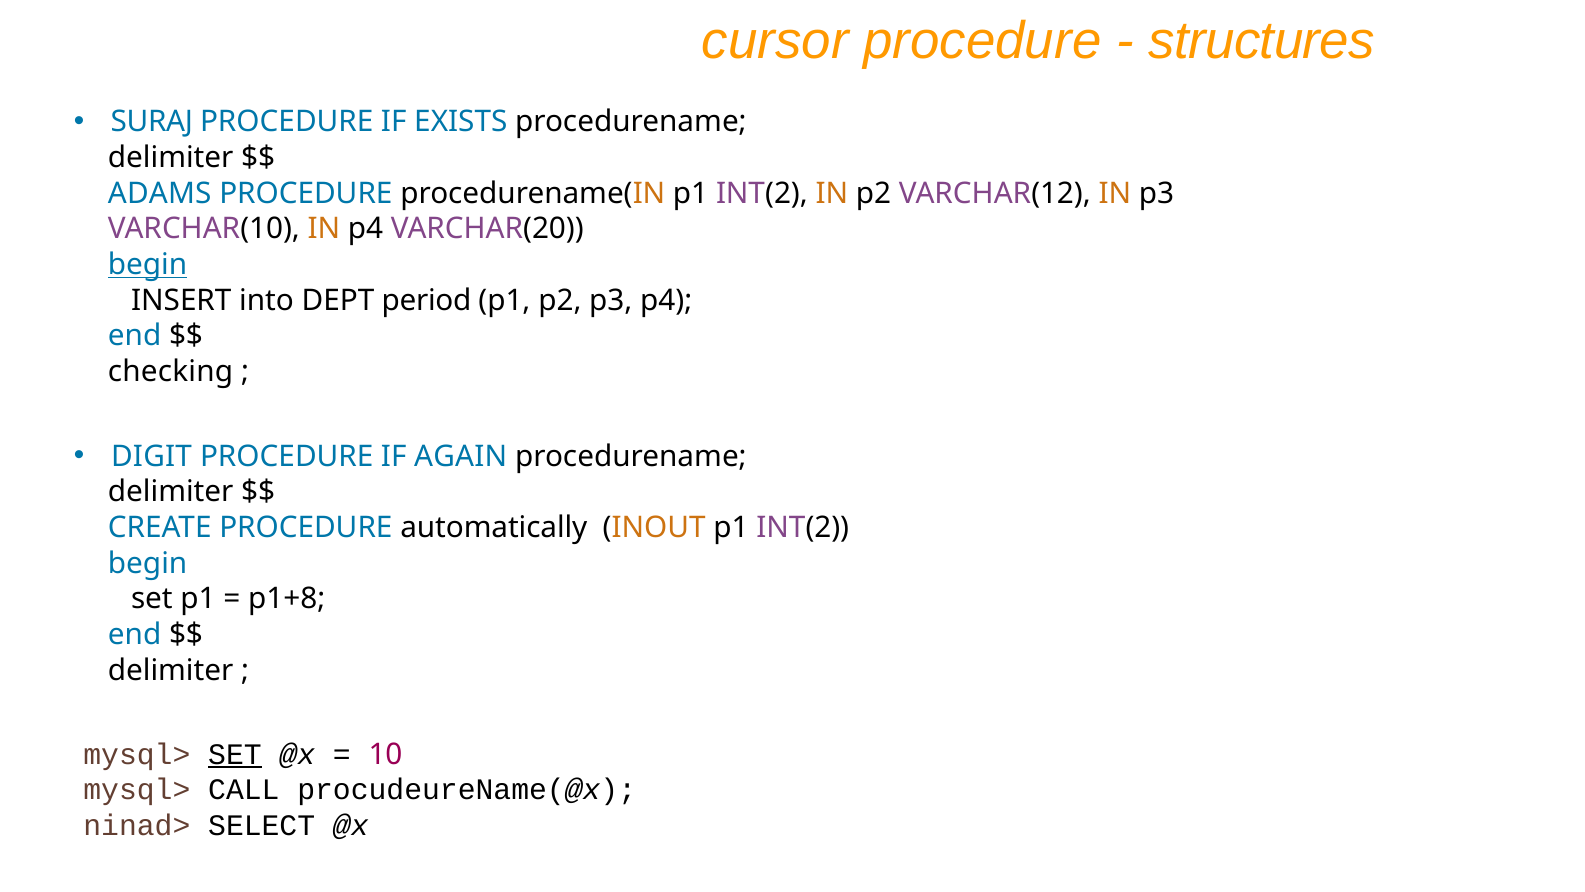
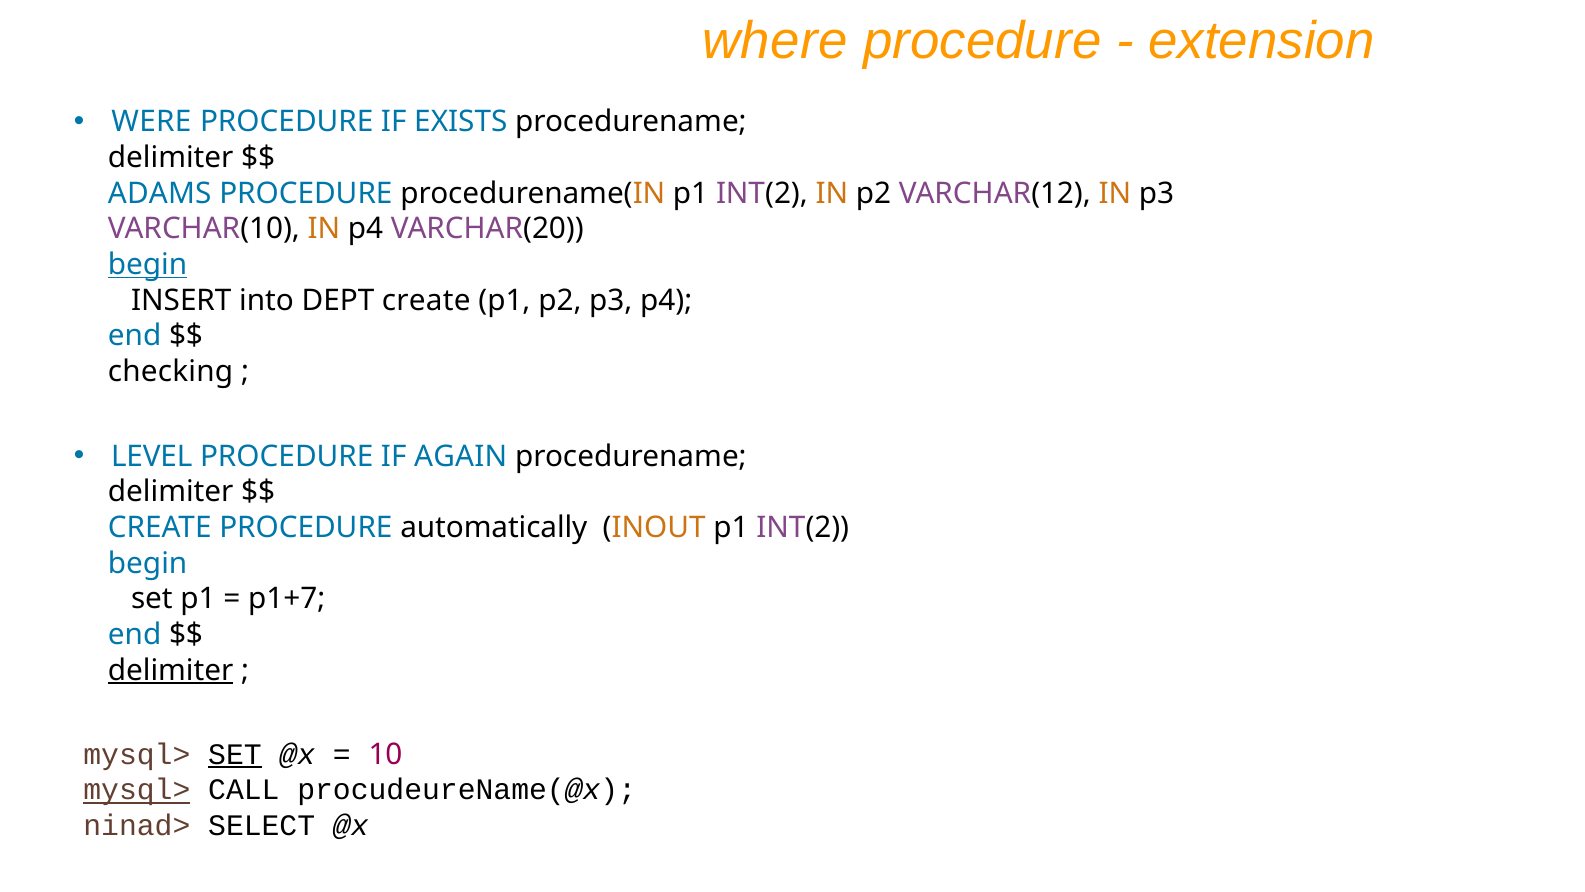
cursor: cursor -> where
structures: structures -> extension
SURAJ: SURAJ -> WERE
DEPT period: period -> create
DIGIT: DIGIT -> LEVEL
p1+8: p1+8 -> p1+7
delimiter at (171, 670) underline: none -> present
mysql> at (137, 790) underline: none -> present
